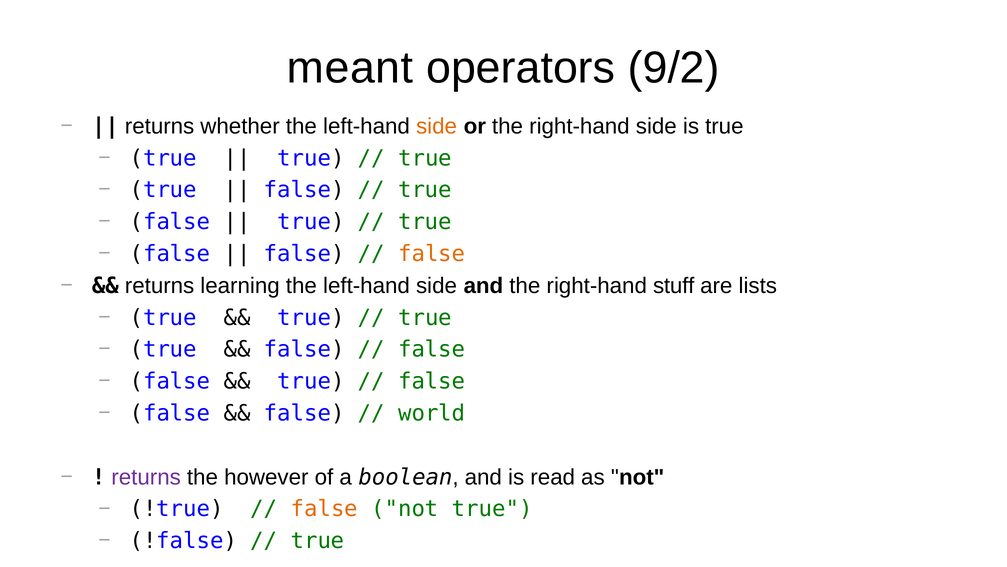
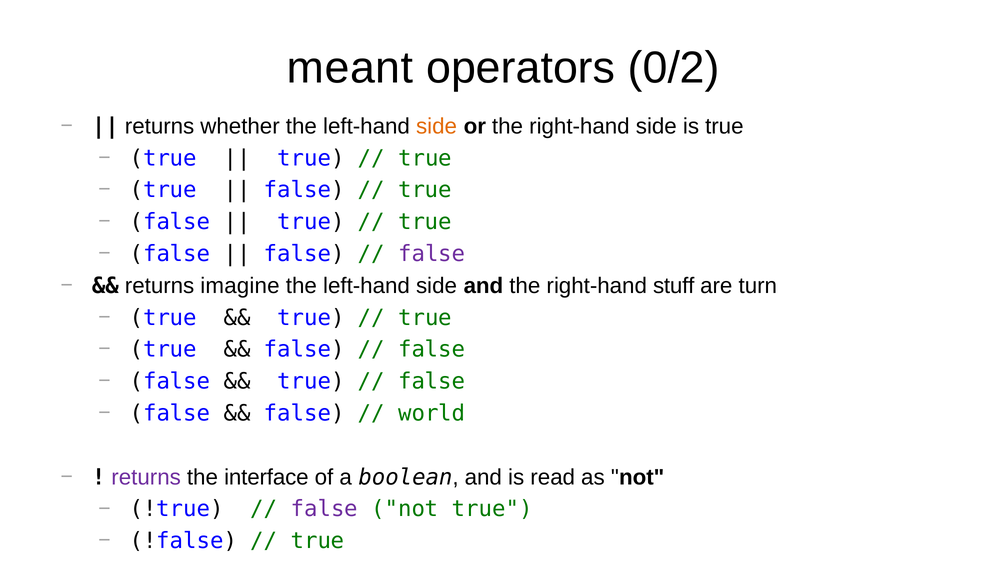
9/2: 9/2 -> 0/2
false at (432, 254) colour: orange -> purple
learning: learning -> imagine
lists: lists -> turn
however: however -> interface
false at (324, 509) colour: orange -> purple
